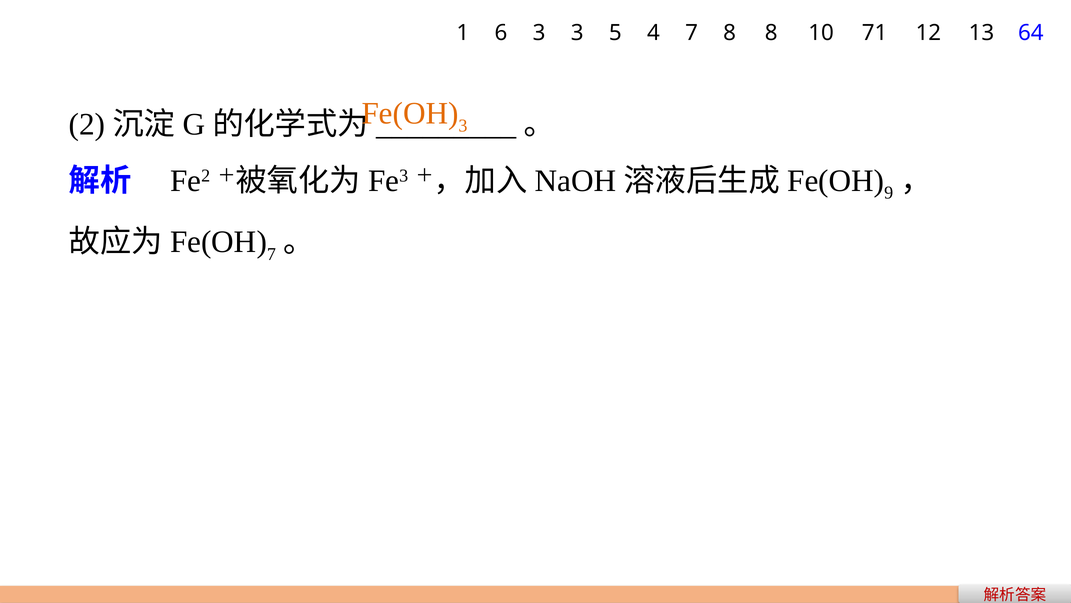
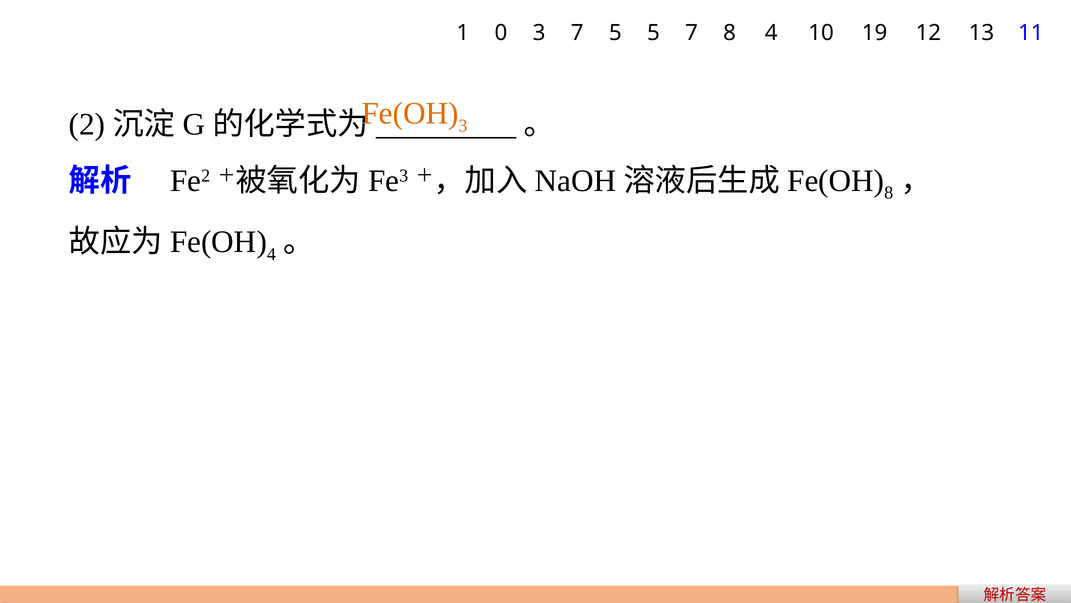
6: 6 -> 0
3 3: 3 -> 7
5 4: 4 -> 5
8 8: 8 -> 4
71: 71 -> 19
64: 64 -> 11
9 at (889, 193): 9 -> 8
7 at (271, 254): 7 -> 4
